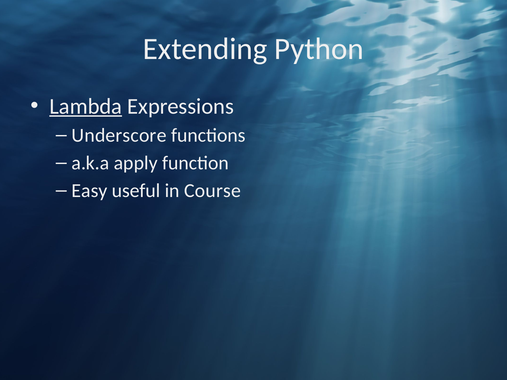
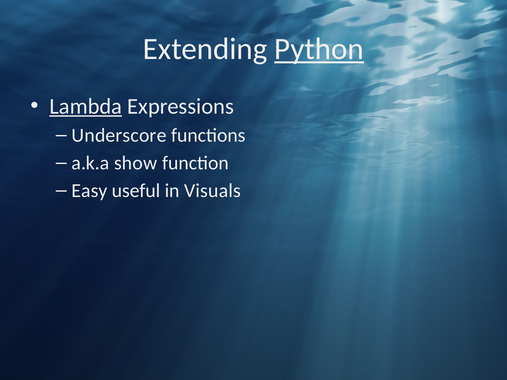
Python underline: none -> present
apply: apply -> show
Course: Course -> Visuals
